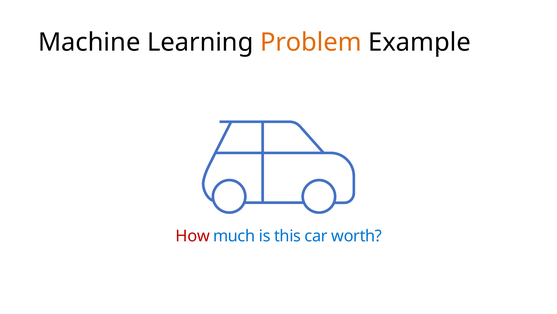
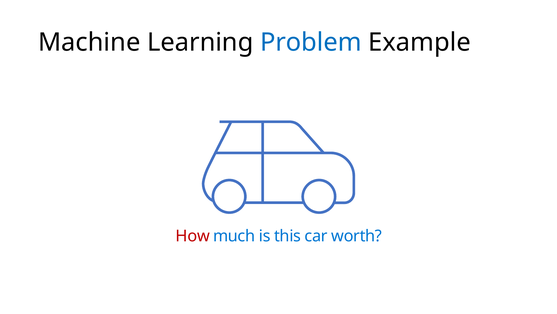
Problem colour: orange -> blue
